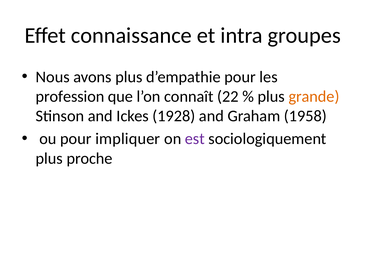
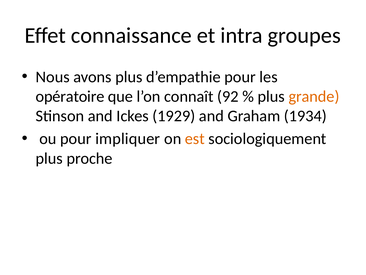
profession: profession -> opératoire
22: 22 -> 92
1928: 1928 -> 1929
1958: 1958 -> 1934
est colour: purple -> orange
